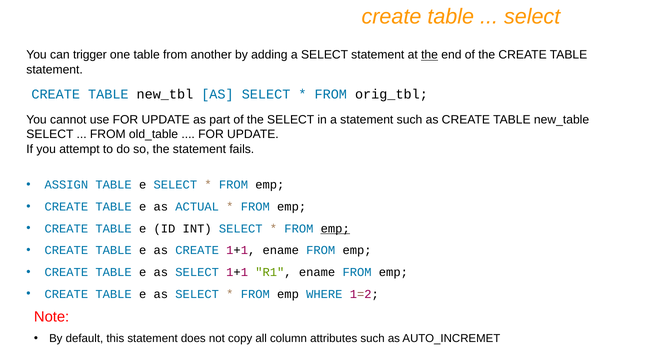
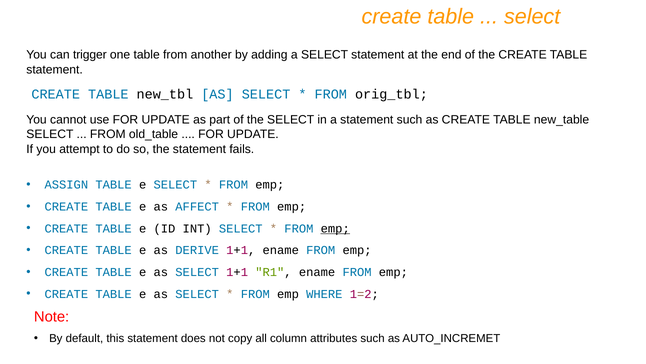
the at (430, 55) underline: present -> none
ACTUAL: ACTUAL -> AFFECT
e as CREATE: CREATE -> DERIVE
